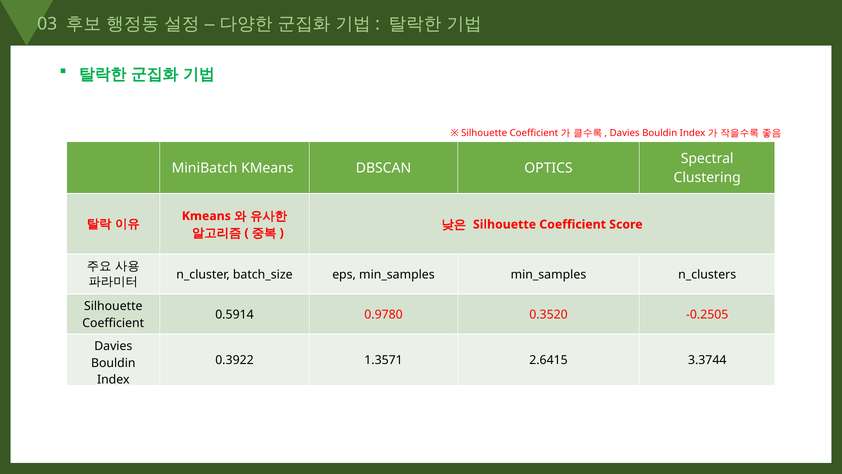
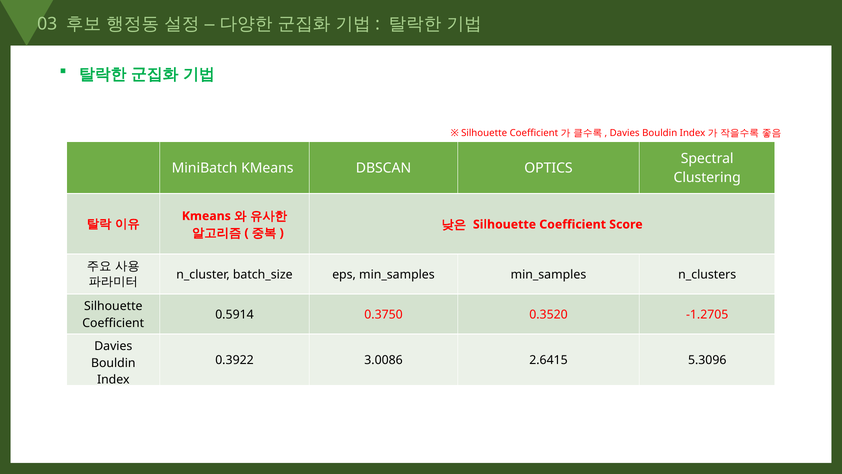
0.9780: 0.9780 -> 0.3750
-0.2505: -0.2505 -> -1.2705
1.3571: 1.3571 -> 3.0086
3.3744: 3.3744 -> 5.3096
